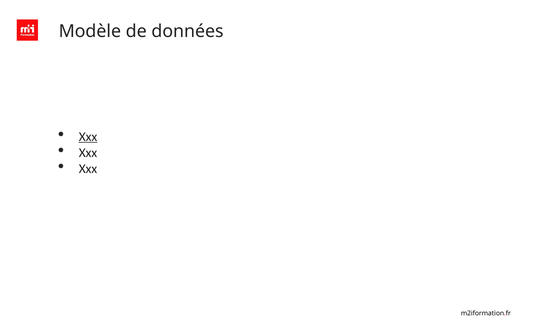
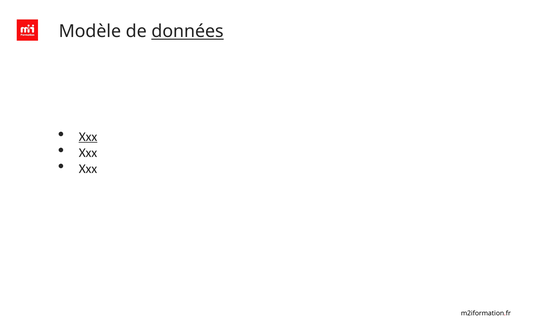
données underline: none -> present
